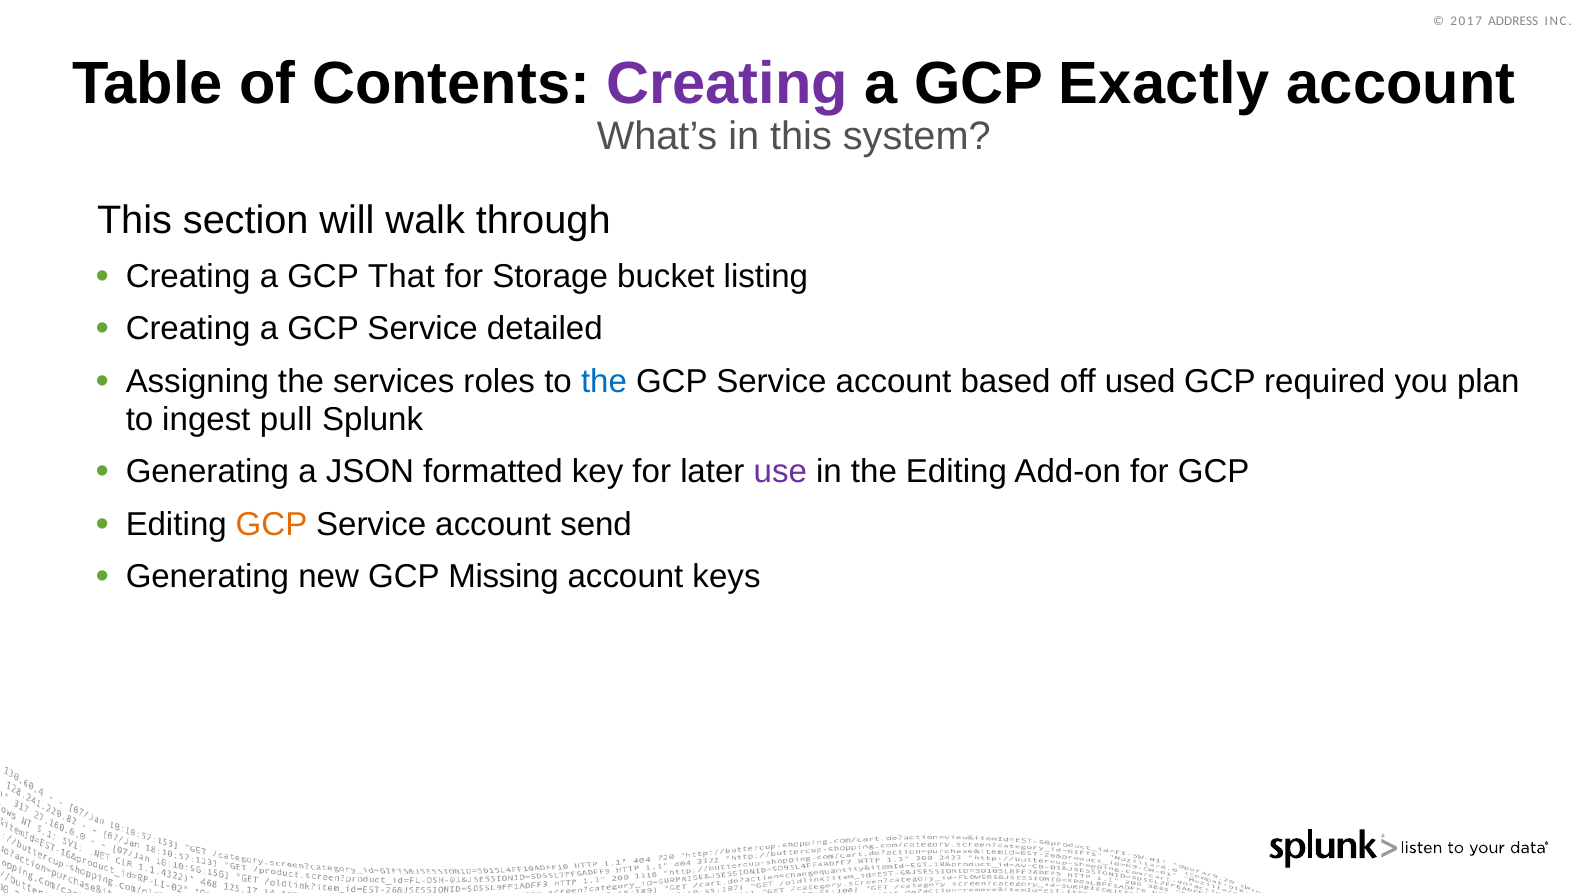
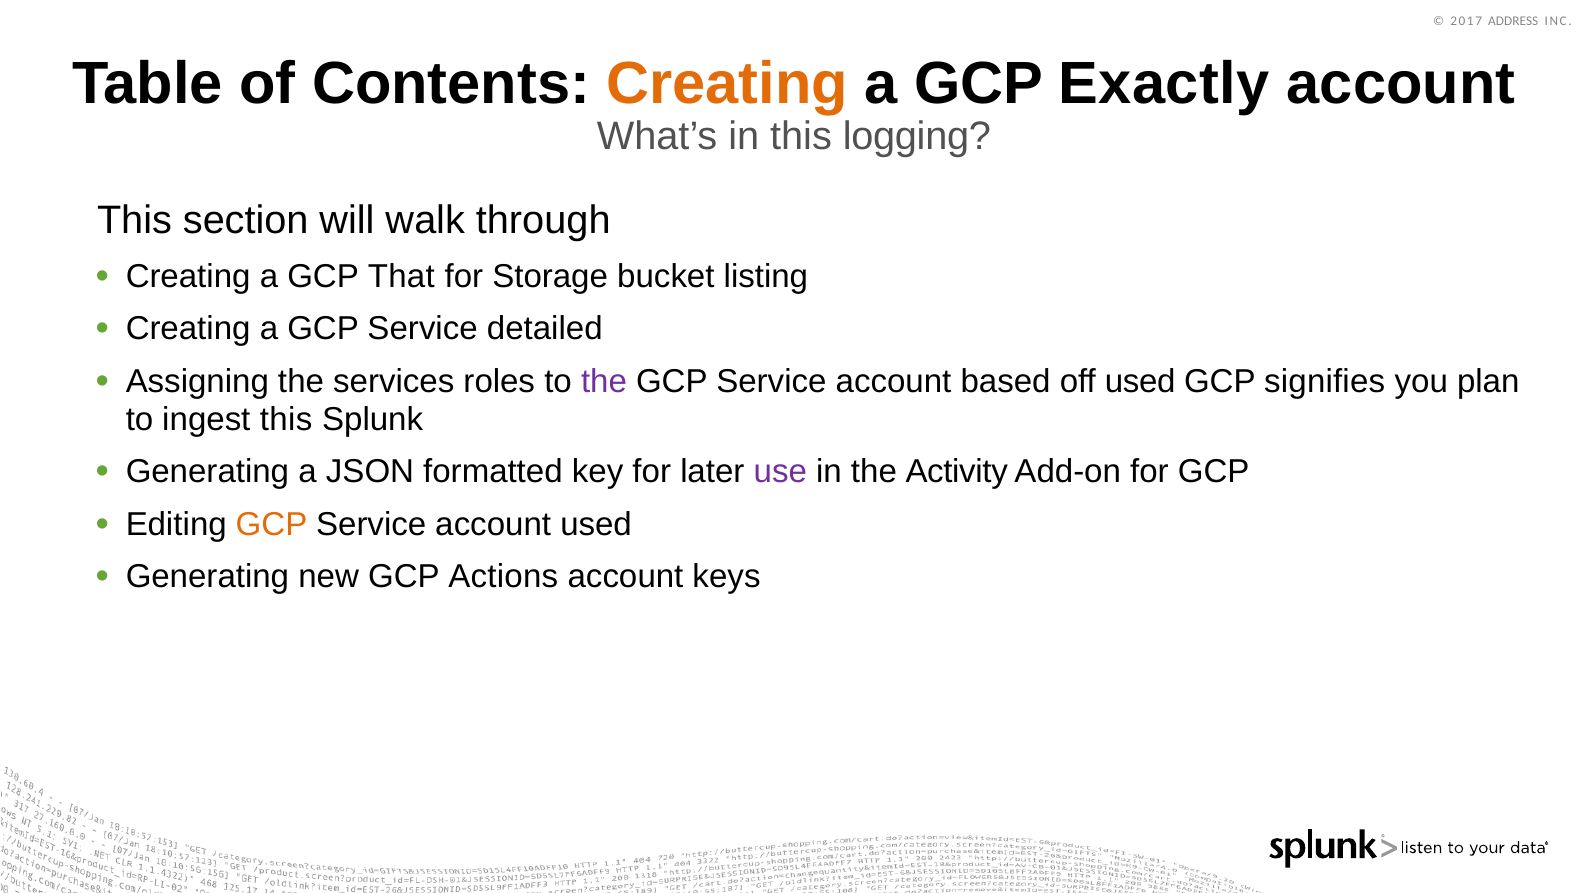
Creating at (727, 84) colour: purple -> orange
system: system -> logging
the at (604, 382) colour: blue -> purple
required: required -> signifies
ingest pull: pull -> this
the Editing: Editing -> Activity
account send: send -> used
Missing: Missing -> Actions
